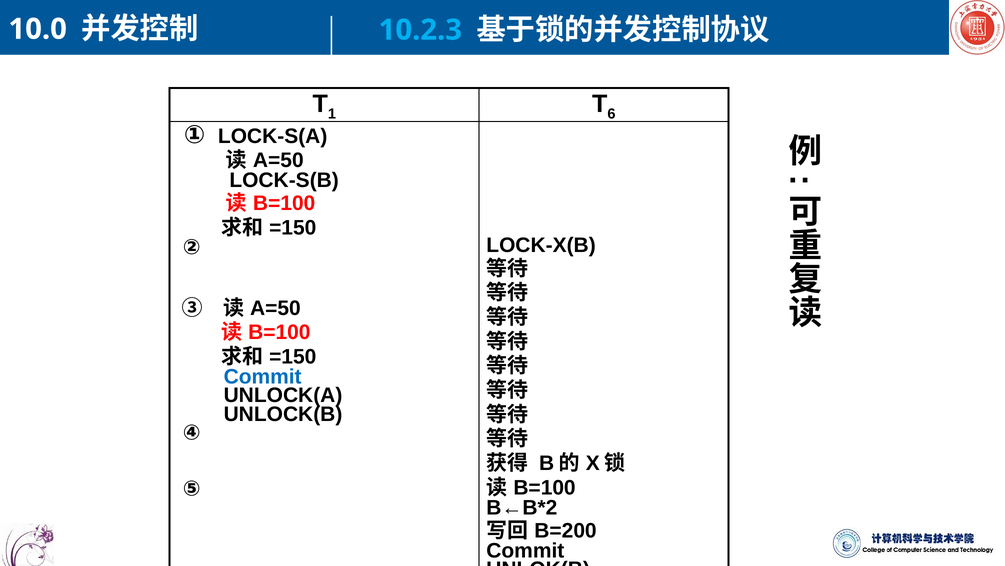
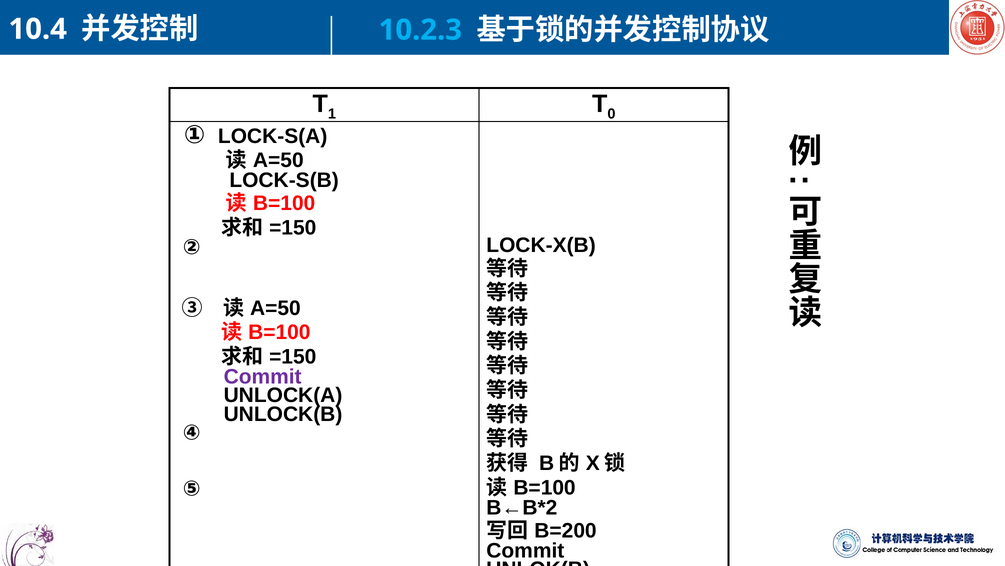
10.0: 10.0 -> 10.4
6: 6 -> 0
Commit at (263, 376) colour: blue -> purple
